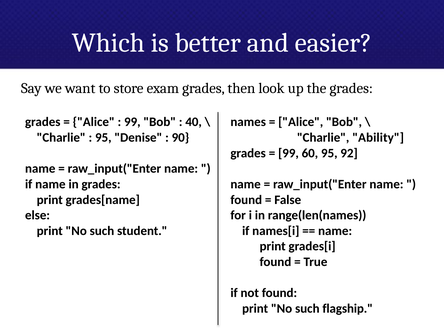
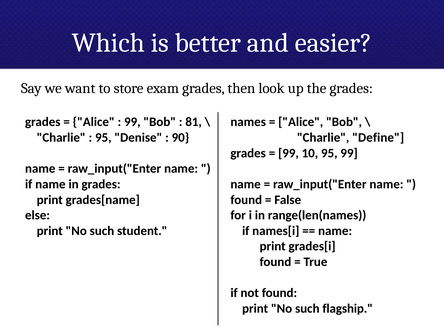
40: 40 -> 81
Ability: Ability -> Define
60: 60 -> 10
95 92: 92 -> 99
